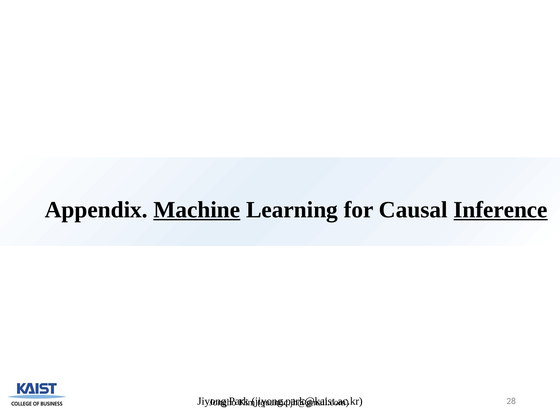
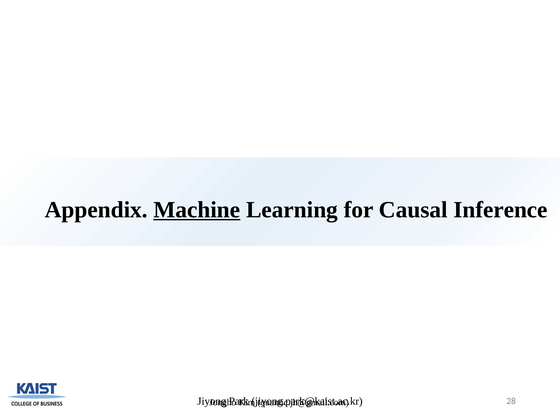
Inference underline: present -> none
